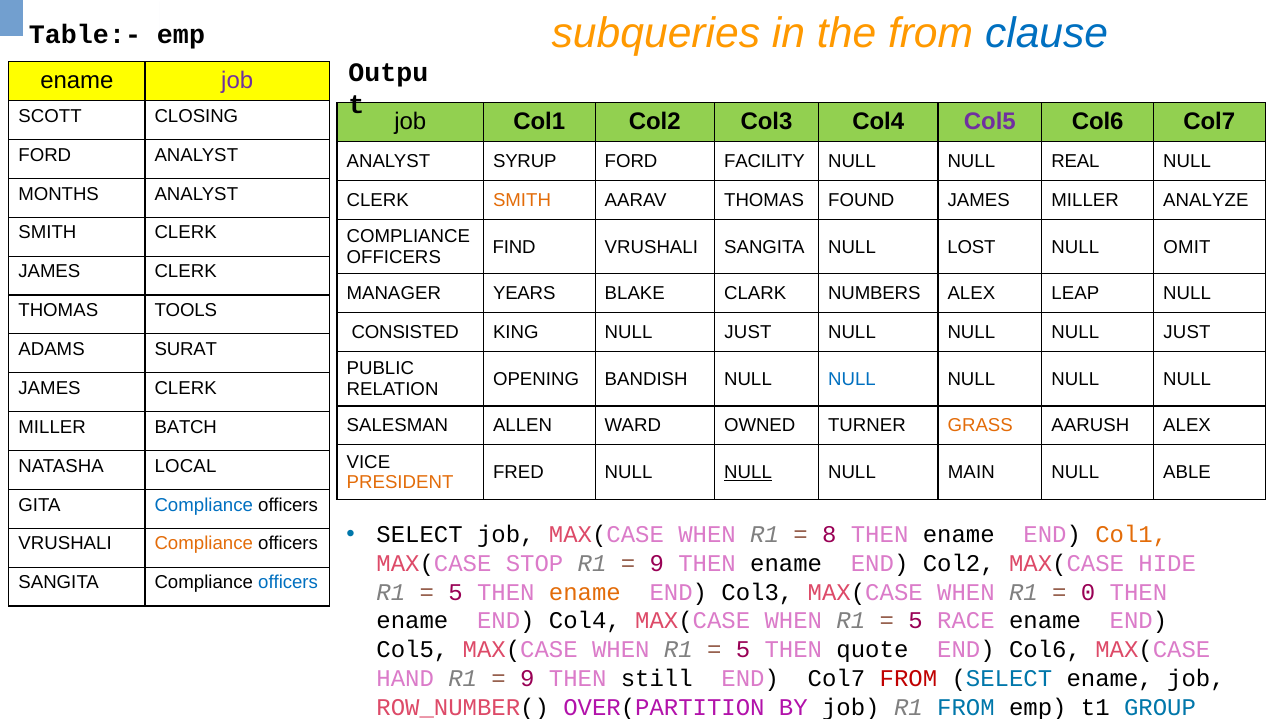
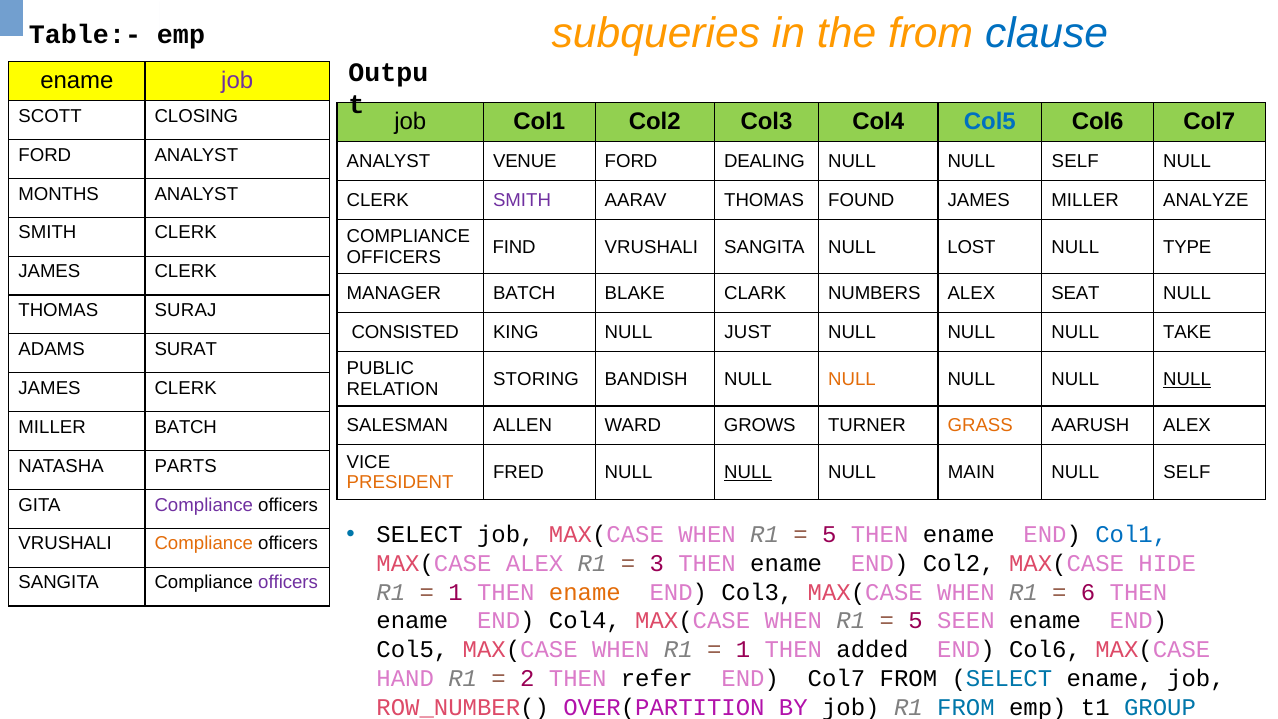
Col5 at (990, 121) colour: purple -> blue
SYRUP: SYRUP -> VENUE
FACILITY: FACILITY -> DEALING
NULL NULL REAL: REAL -> SELF
SMITH at (522, 200) colour: orange -> purple
OMIT: OMIT -> TYPE
MANAGER YEARS: YEARS -> BATCH
LEAP: LEAP -> SEAT
TOOLS: TOOLS -> SURAJ
NULL NULL JUST: JUST -> TAKE
OPENING: OPENING -> STORING
NULL at (852, 379) colour: blue -> orange
NULL at (1187, 379) underline: none -> present
OWNED: OWNED -> GROWS
LOCAL: LOCAL -> PARTS
ABLE at (1187, 472): ABLE -> SELF
Compliance at (204, 505) colour: blue -> purple
8 at (829, 535): 8 -> 5
Col1 at (1131, 535) colour: orange -> blue
MAX(CASE STOP: STOP -> ALEX
9 at (657, 563): 9 -> 3
officers at (288, 583) colour: blue -> purple
5 at (455, 592): 5 -> 1
0: 0 -> 6
RACE: RACE -> SEEN
5 at (743, 650): 5 -> 1
quote: quote -> added
9 at (527, 678): 9 -> 2
still: still -> refer
FROM at (908, 678) colour: red -> black
